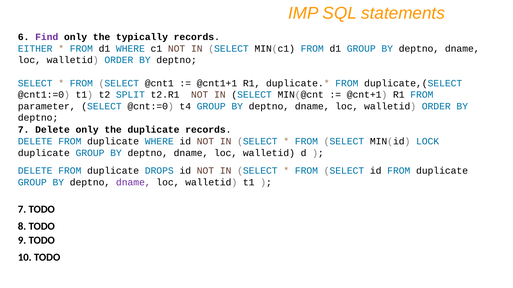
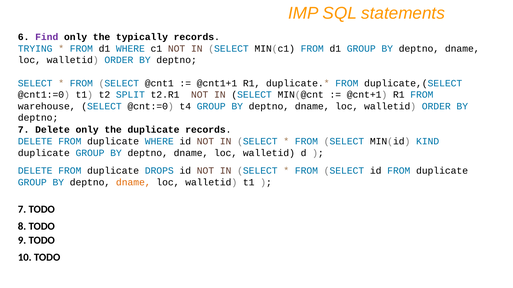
EITHER: EITHER -> TRYING
parameter: parameter -> warehouse
LOCK: LOCK -> KIND
dname at (133, 183) colour: purple -> orange
